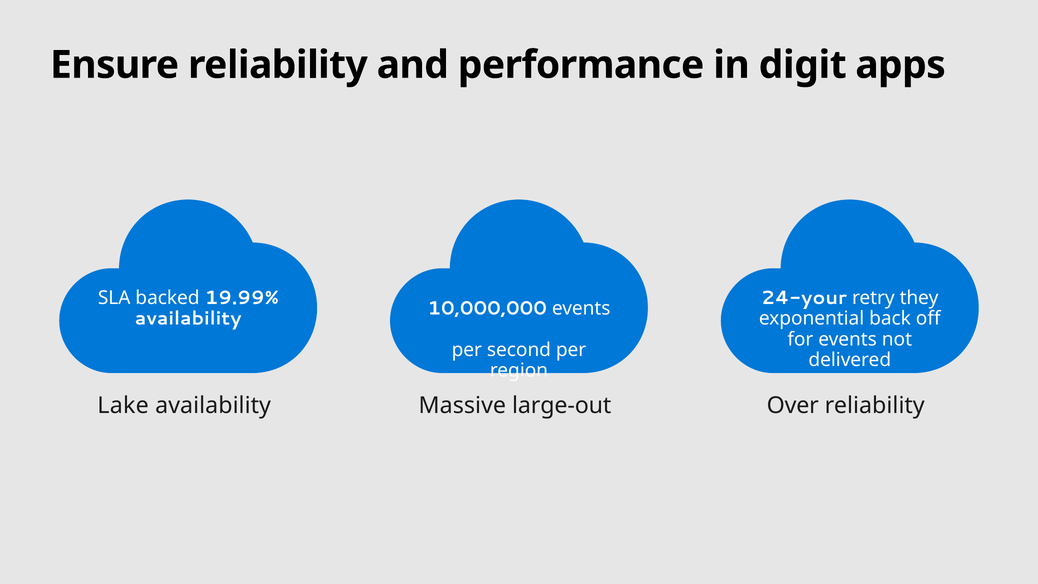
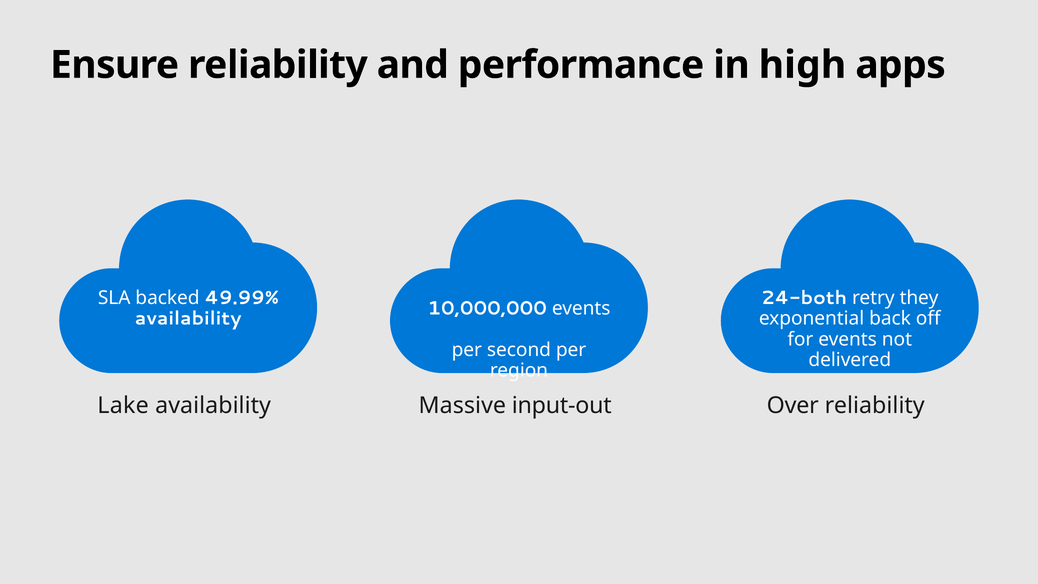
digit: digit -> high
24-your: 24-your -> 24-both
19.99%: 19.99% -> 49.99%
large-out: large-out -> input-out
